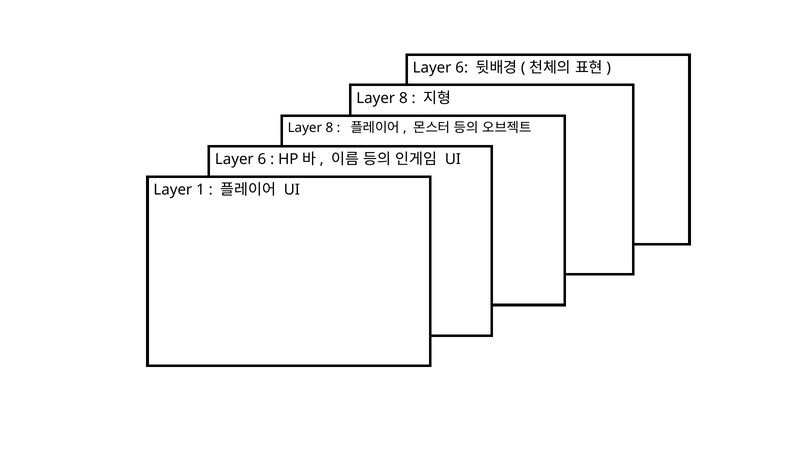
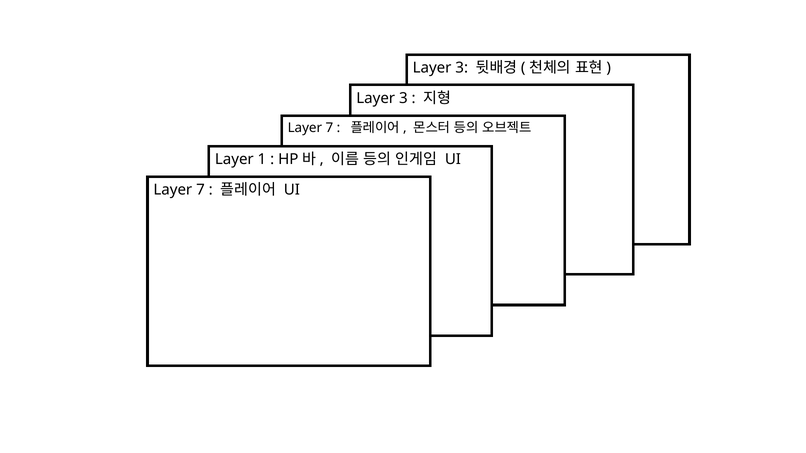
6 at (462, 68): 6 -> 3
8 at (403, 98): 8 -> 3
8 at (329, 128): 8 -> 7
6 at (262, 160): 6 -> 1
1 at (200, 190): 1 -> 7
